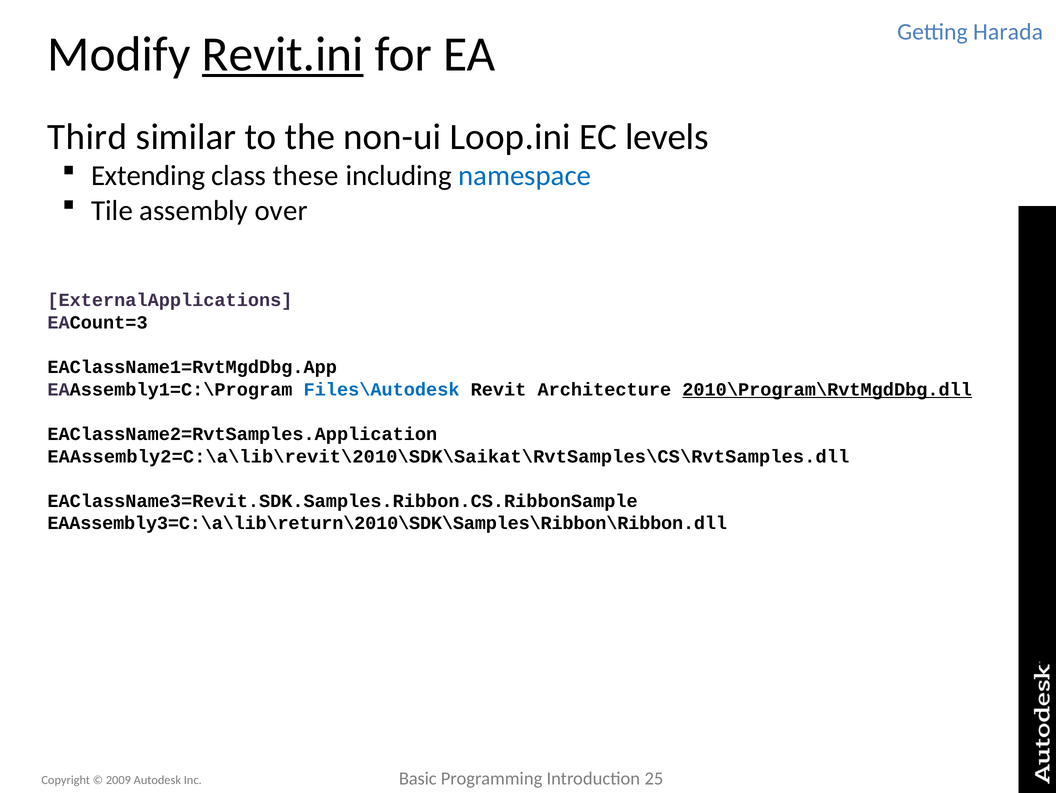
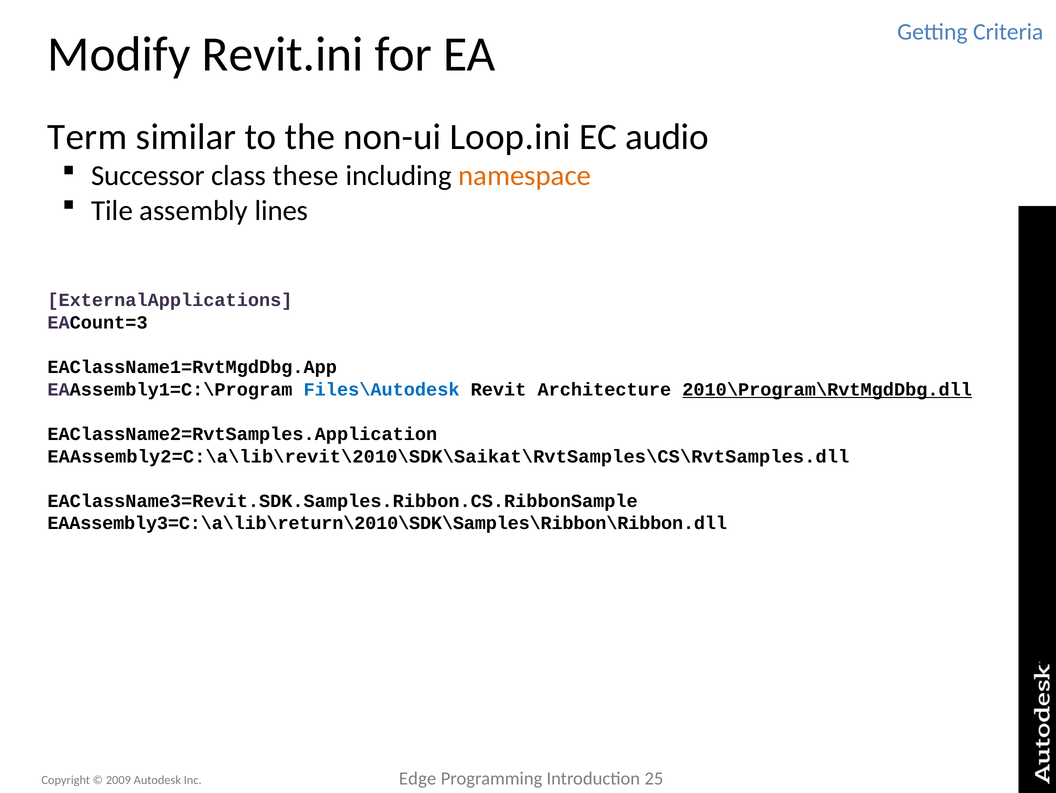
Harada: Harada -> Criteria
Revit.ini underline: present -> none
Third: Third -> Term
levels: levels -> audio
Extending: Extending -> Successor
namespace colour: blue -> orange
over: over -> lines
Basic: Basic -> Edge
